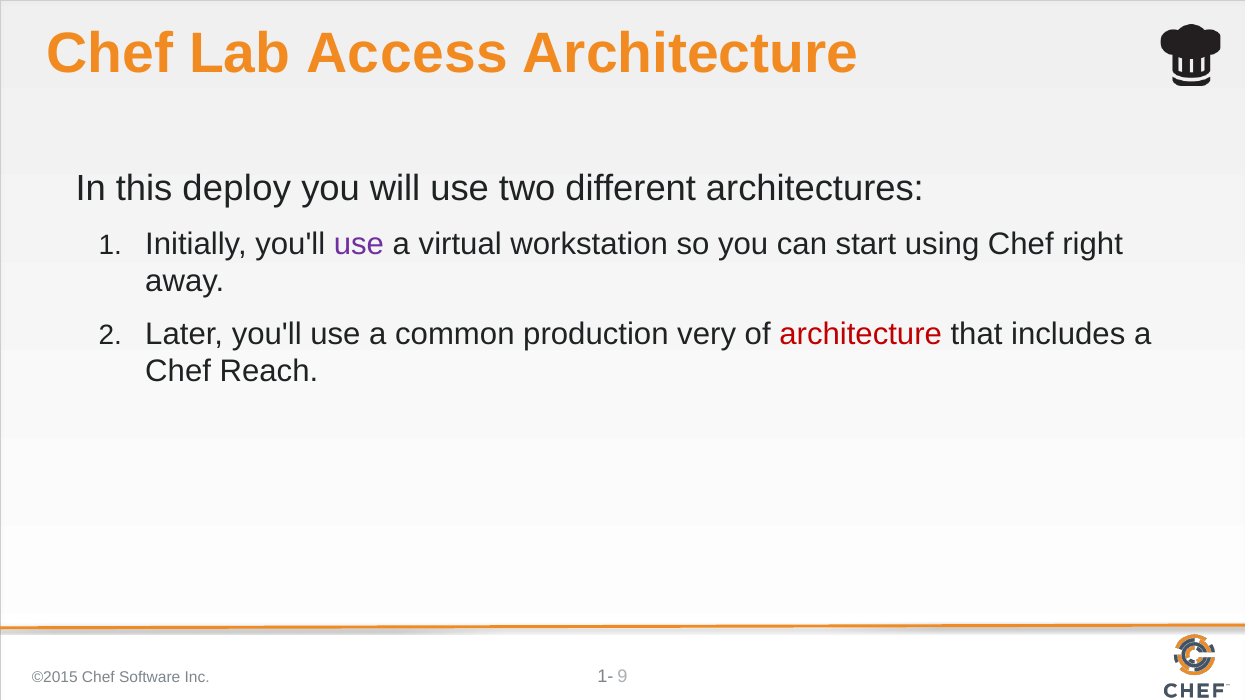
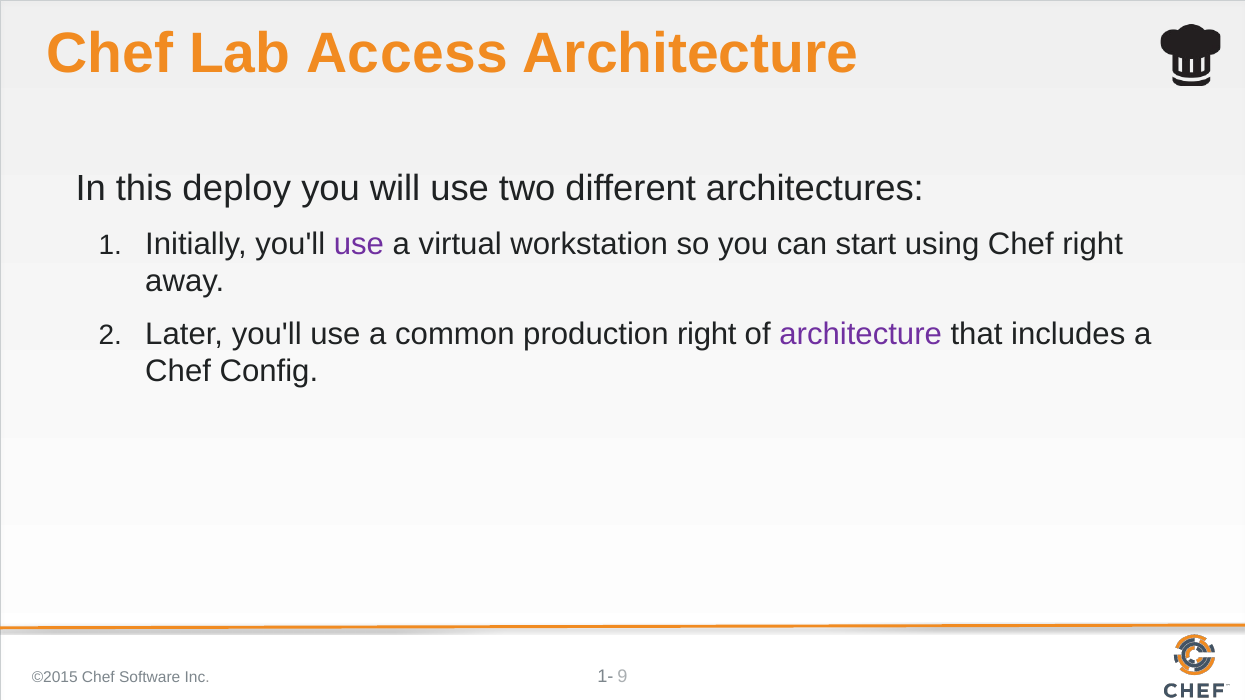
production very: very -> right
architecture at (861, 334) colour: red -> purple
Reach: Reach -> Config
